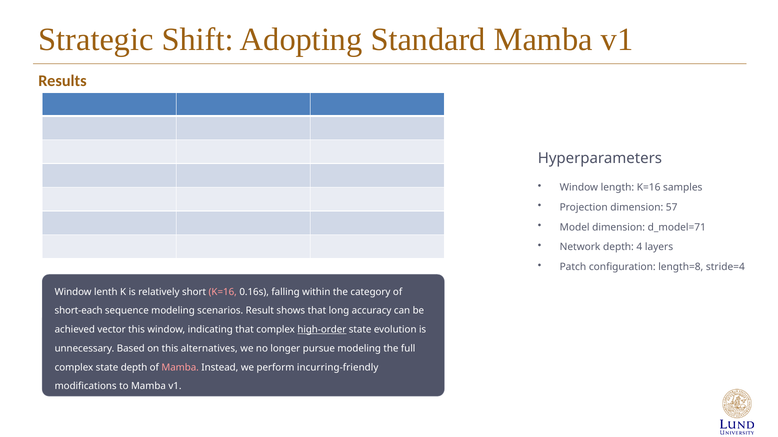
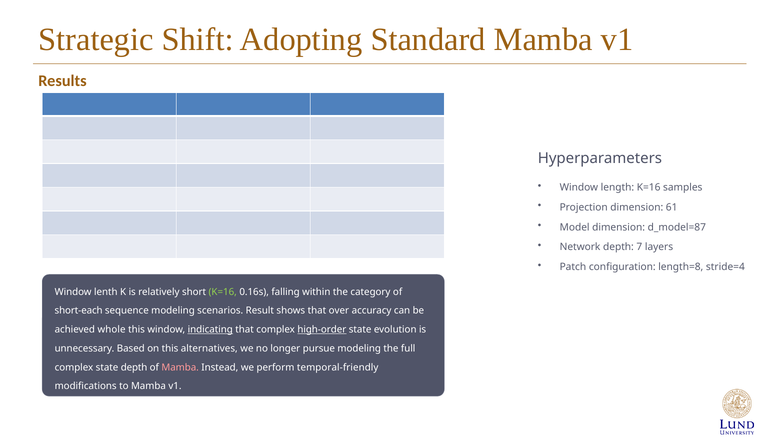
57: 57 -> 61
d_model=71: d_model=71 -> d_model=87
4: 4 -> 7
K=16 at (223, 292) colour: pink -> light green
long: long -> over
vector: vector -> whole
indicating underline: none -> present
incurring-friendly: incurring-friendly -> temporal-friendly
